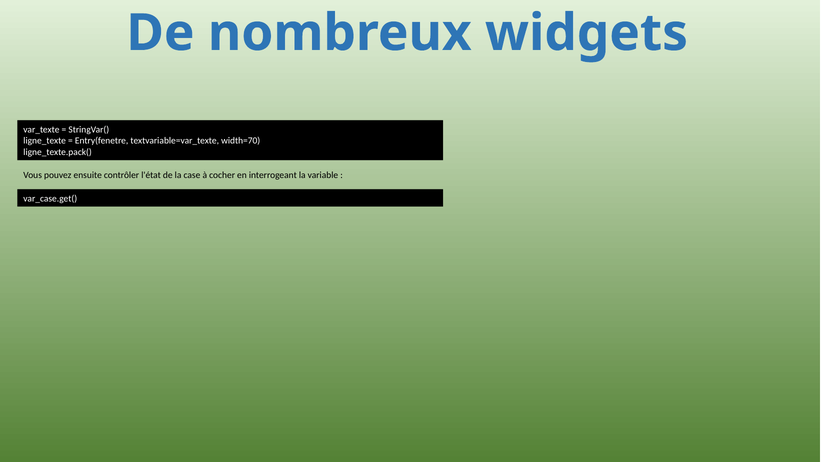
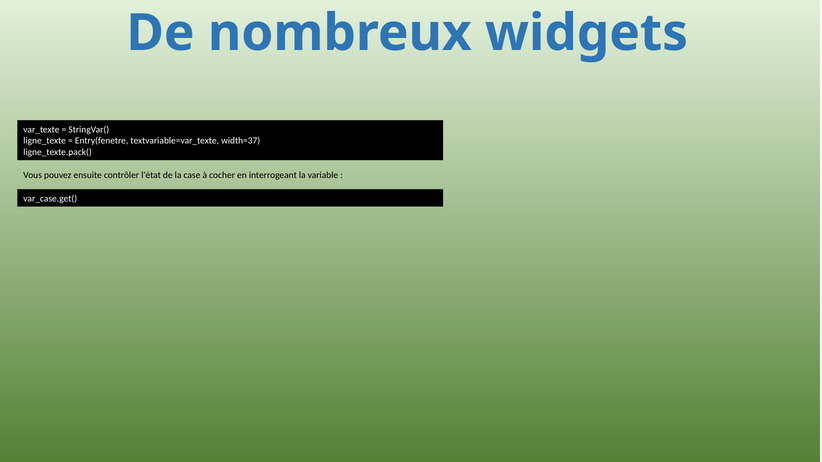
width=70: width=70 -> width=37
